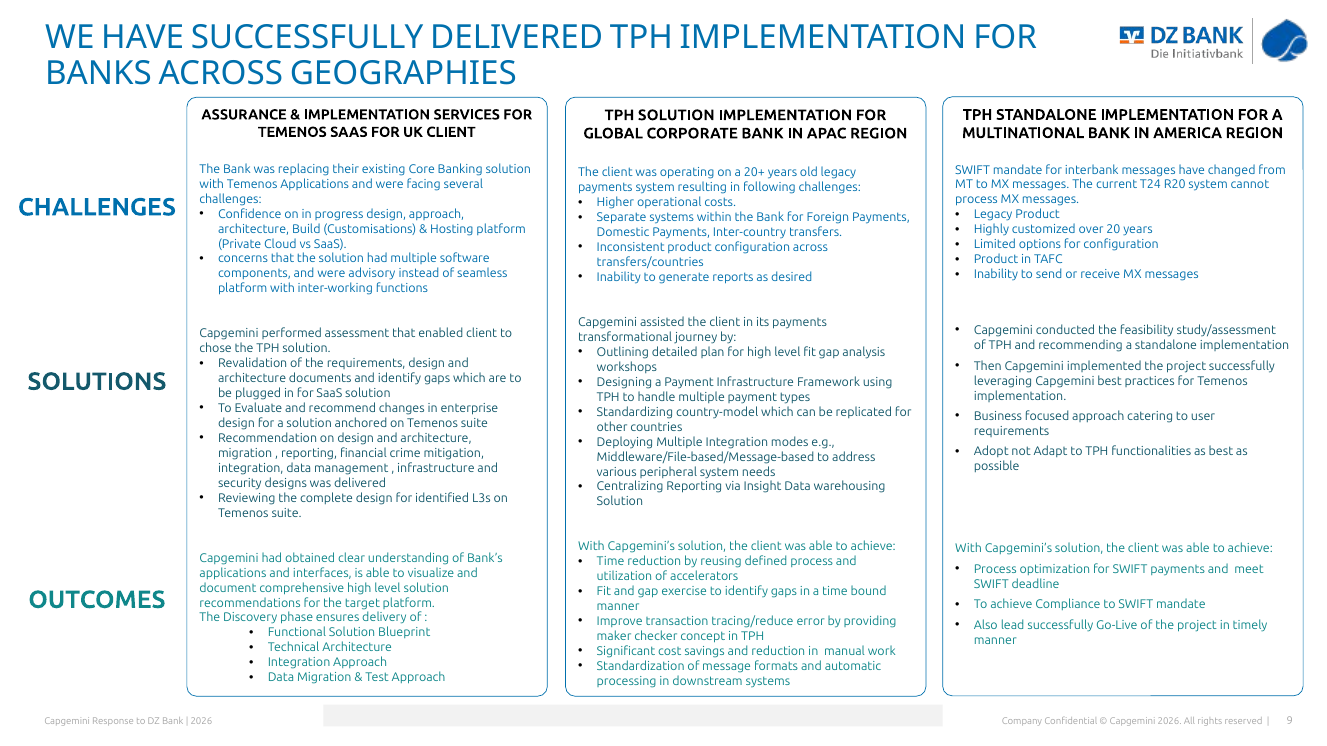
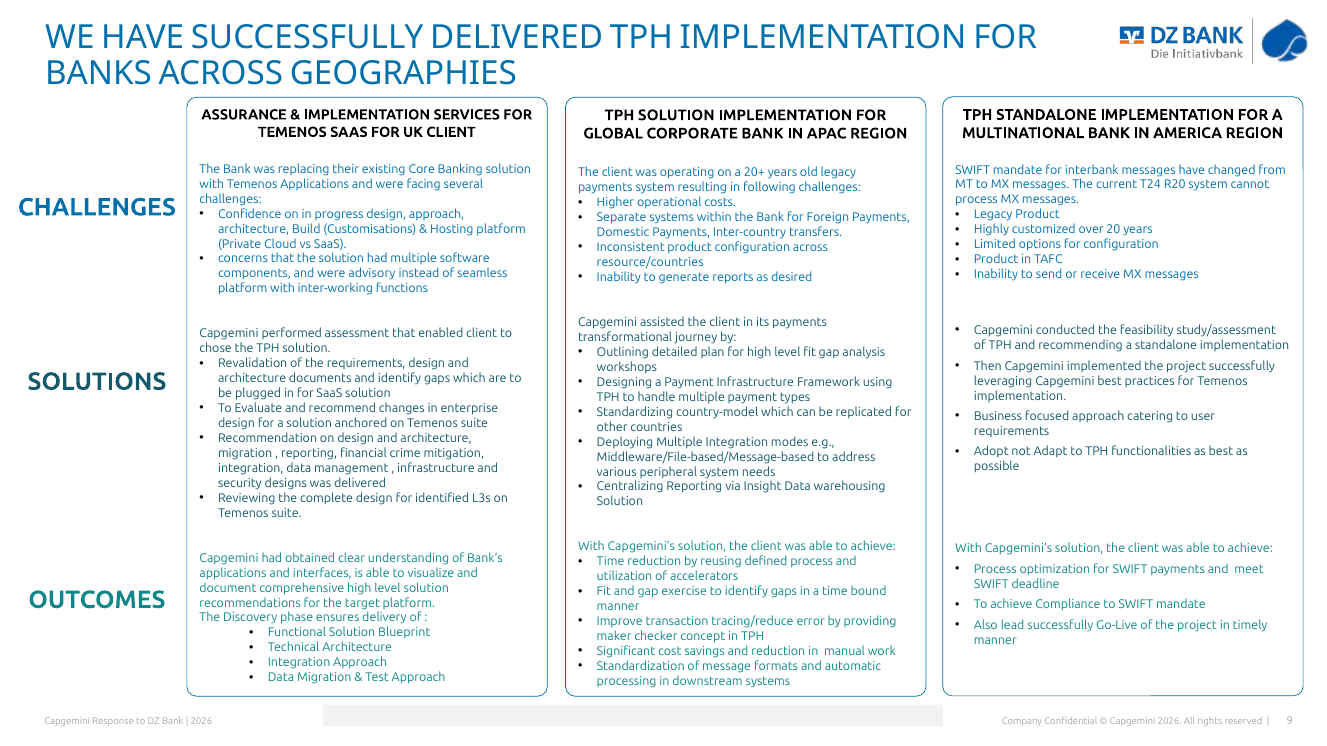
transfers/countries: transfers/countries -> resource/countries
